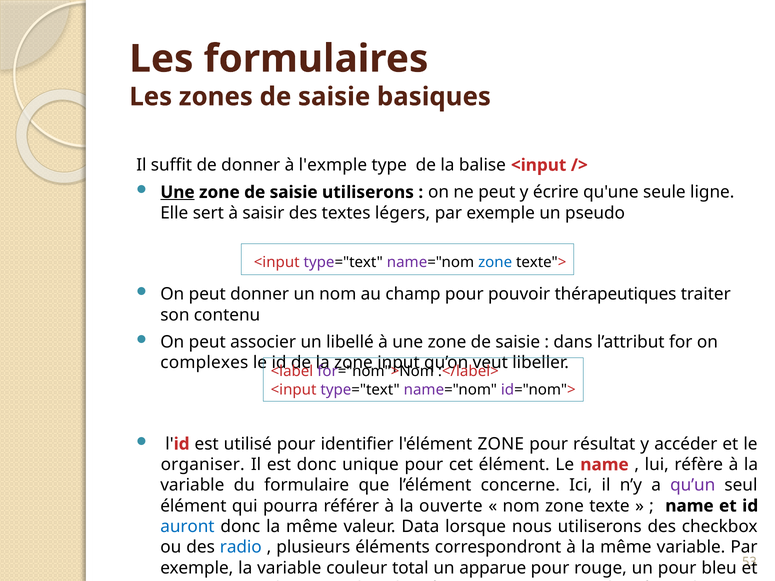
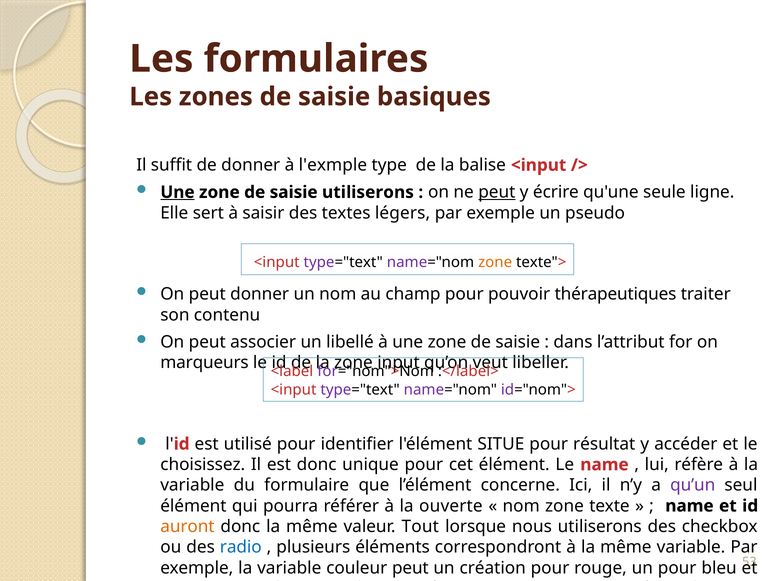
peut at (497, 192) underline: none -> present
zone at (495, 262) colour: blue -> orange
complexes: complexes -> marqueurs
l'élément ZONE: ZONE -> SITUE
organiser: organiser -> choisissez
auront at (187, 527) colour: blue -> orange
Data: Data -> Tout
couleur total: total -> peut
apparue: apparue -> création
